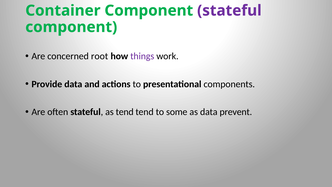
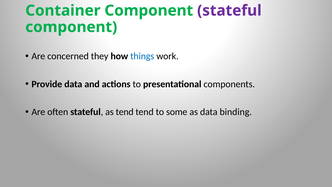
root: root -> they
things colour: purple -> blue
prevent: prevent -> binding
